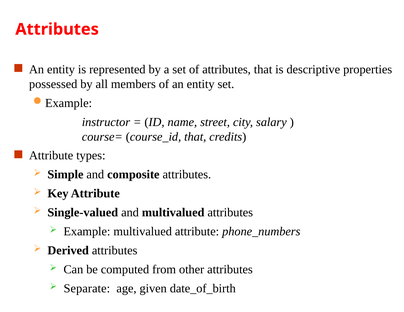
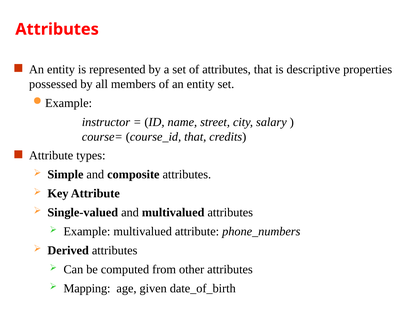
Separate: Separate -> Mapping
